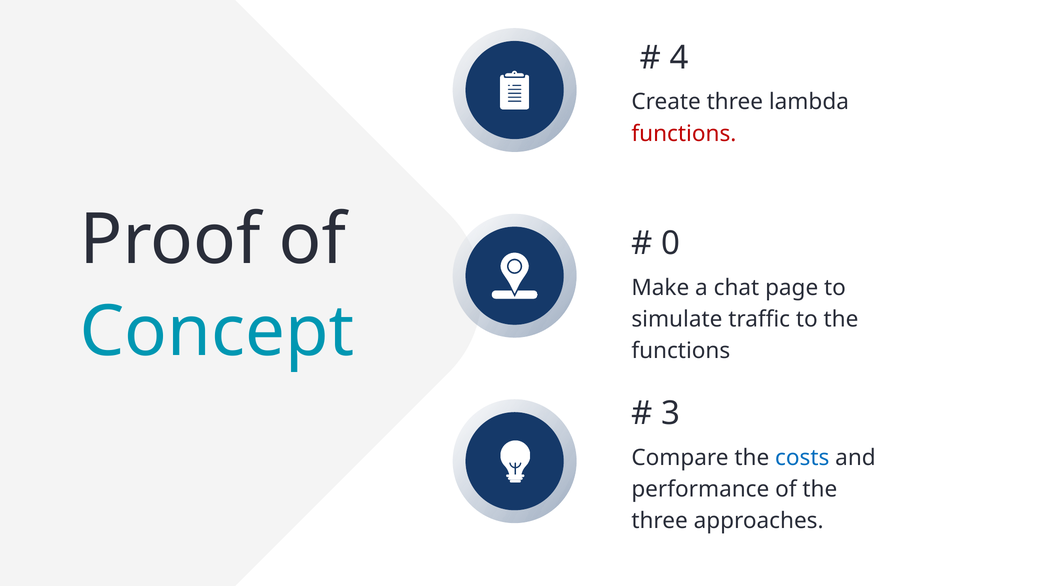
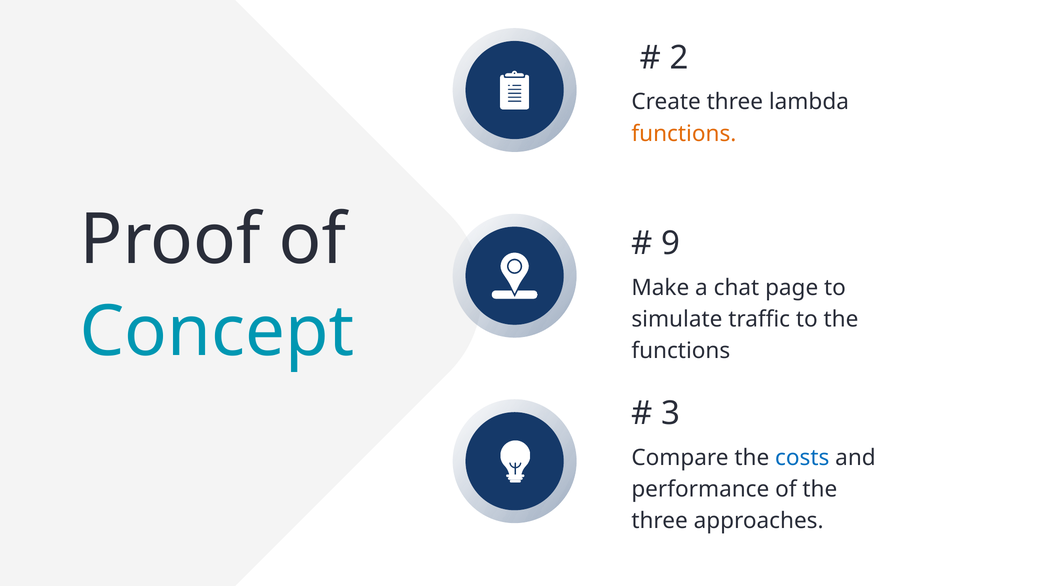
4: 4 -> 2
functions at (684, 134) colour: red -> orange
0: 0 -> 9
